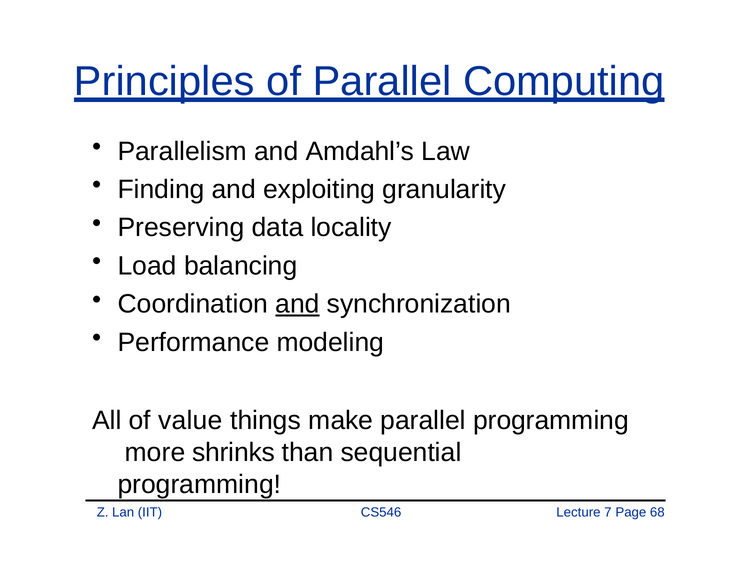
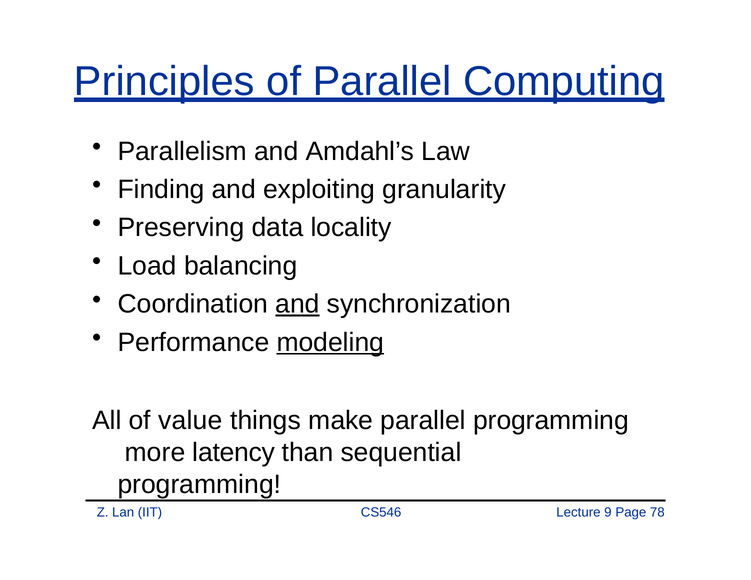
modeling underline: none -> present
shrinks: shrinks -> latency
7: 7 -> 9
68: 68 -> 78
